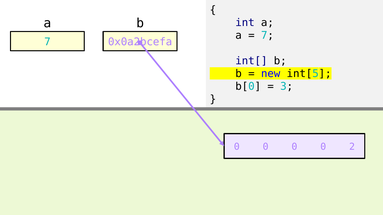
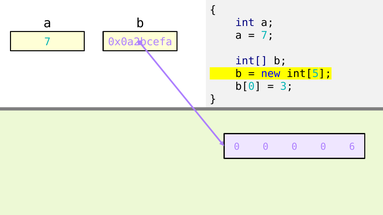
2: 2 -> 6
